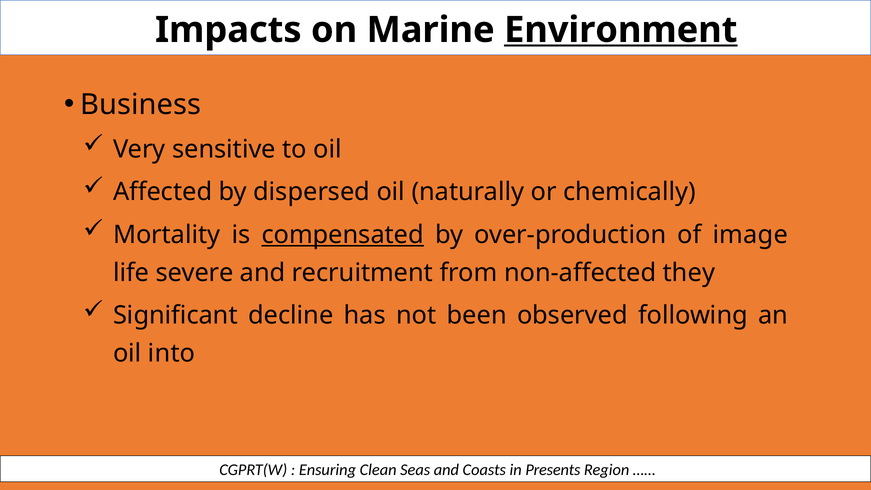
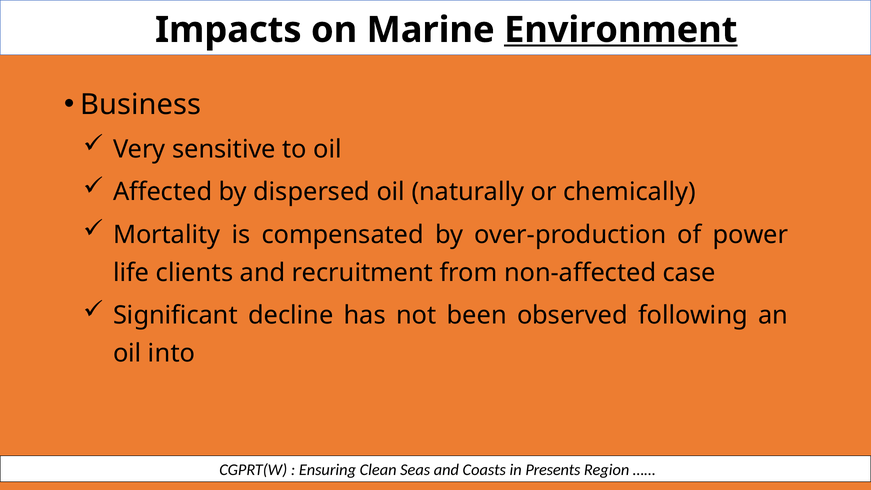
compensated underline: present -> none
image: image -> power
severe: severe -> clients
they: they -> case
